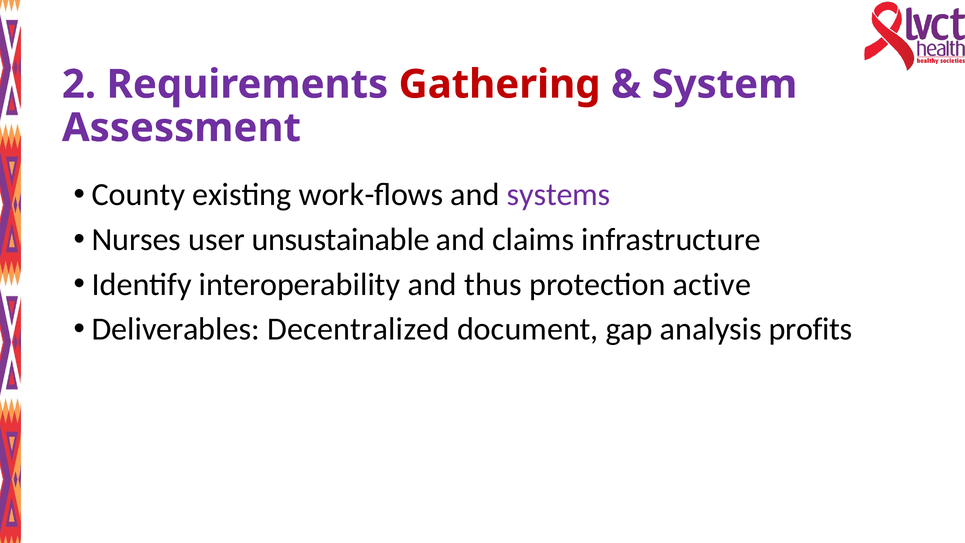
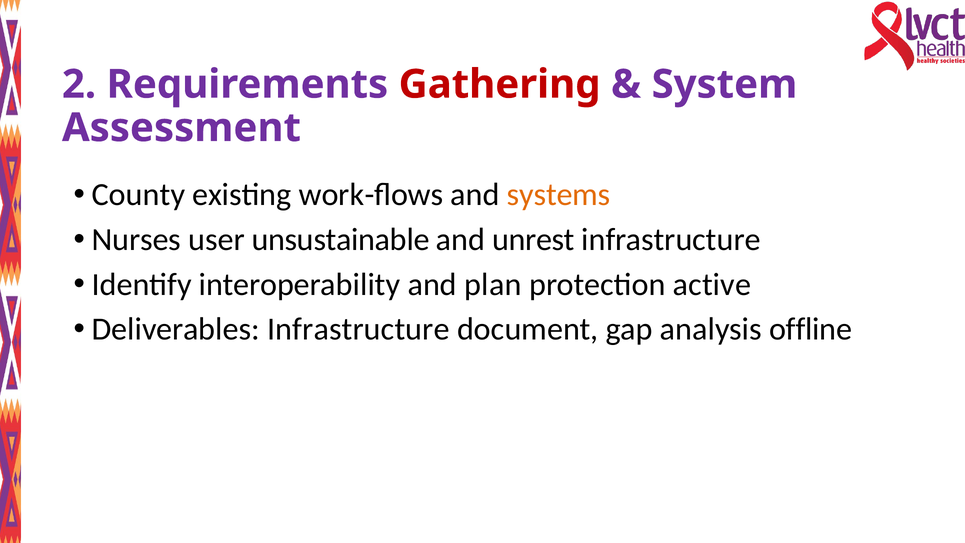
systems colour: purple -> orange
claims: claims -> unrest
thus: thus -> plan
Deliverables Decentralized: Decentralized -> Infrastructure
profits: profits -> offline
